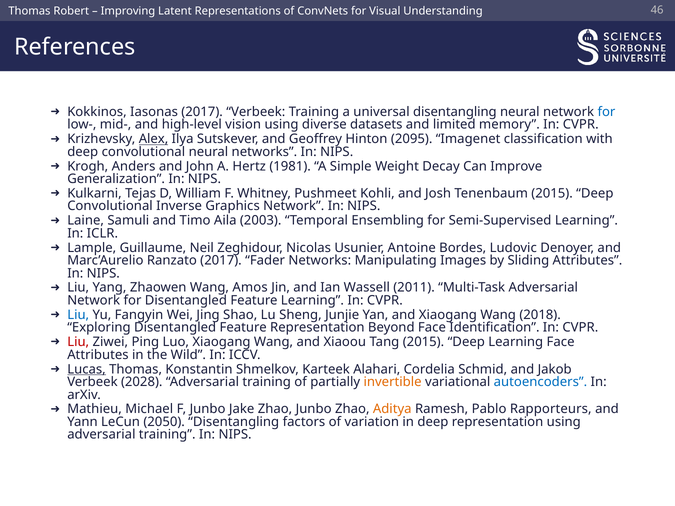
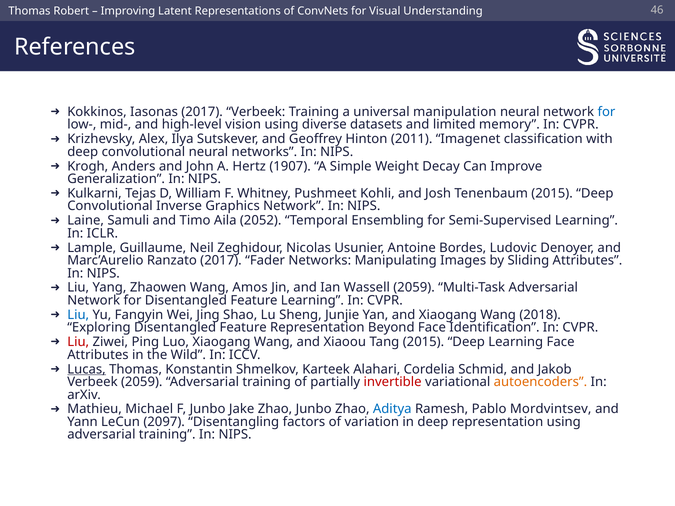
universal disentangling: disentangling -> manipulation
Alex underline: present -> none
2095: 2095 -> 2011
1981: 1981 -> 1907
2003: 2003 -> 2052
Wassell 2011: 2011 -> 2059
Verbeek 2028: 2028 -> 2059
invertible colour: orange -> red
autoencoders colour: blue -> orange
Aditya colour: orange -> blue
Rapporteurs: Rapporteurs -> Mordvintsev
2050: 2050 -> 2097
